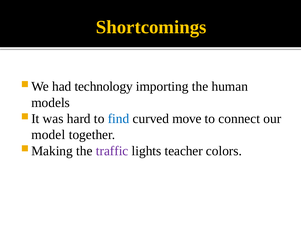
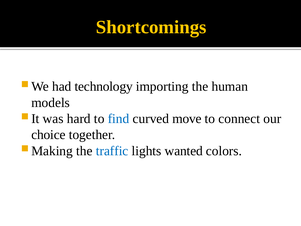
model: model -> choice
traffic colour: purple -> blue
teacher: teacher -> wanted
